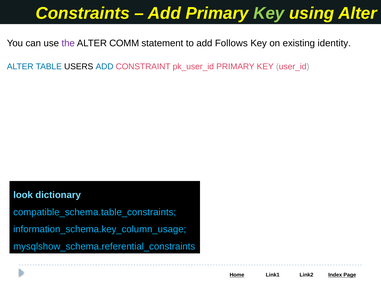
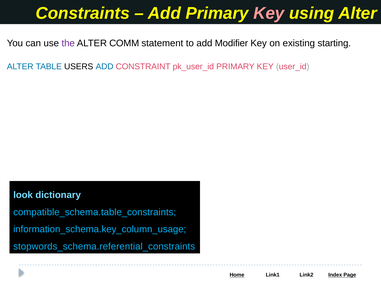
Key at (269, 13) colour: light green -> pink
Follows: Follows -> Modifier
identity: identity -> starting
mysqlshow_schema.referential_constraints: mysqlshow_schema.referential_constraints -> stopwords_schema.referential_constraints
